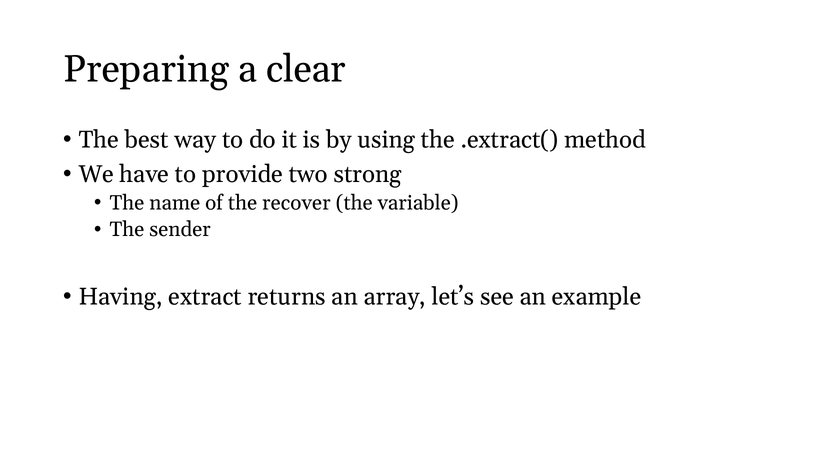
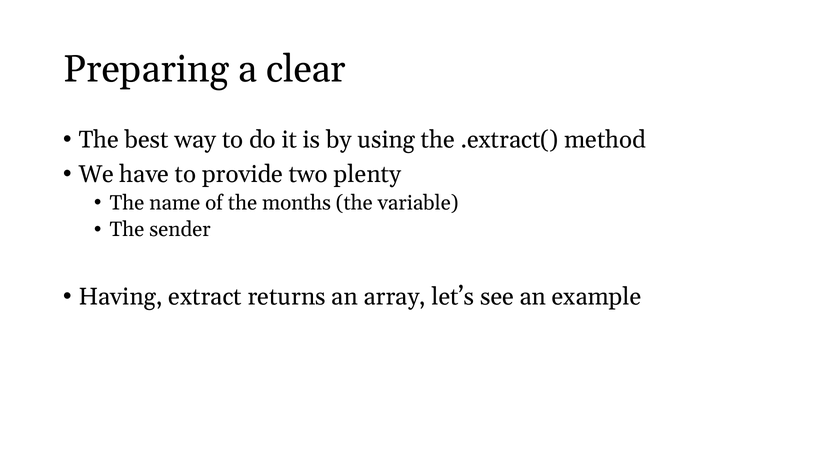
strong: strong -> plenty
recover: recover -> months
